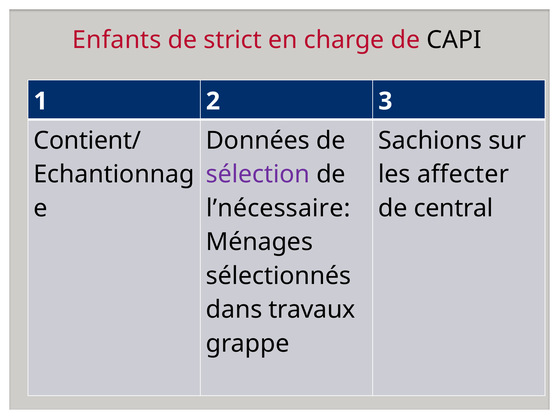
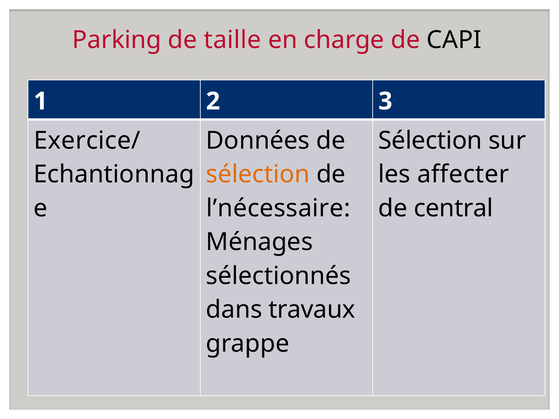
Enfants: Enfants -> Parking
strict: strict -> taille
Contient/: Contient/ -> Exercice/
Sachions at (430, 141): Sachions -> Sélection
sélection at (258, 175) colour: purple -> orange
